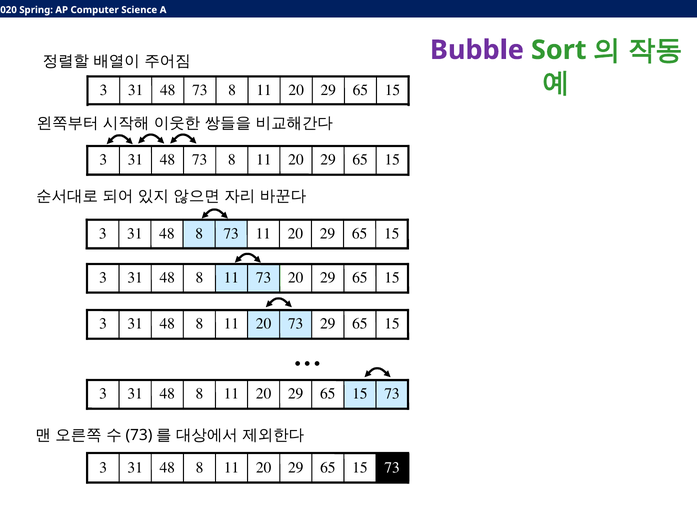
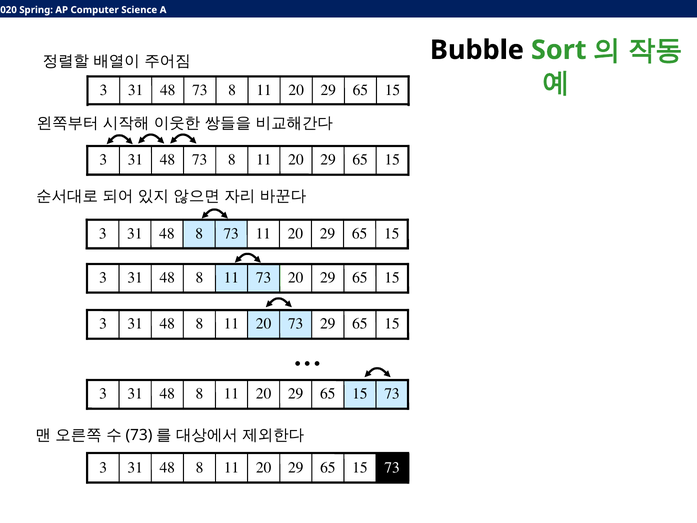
Bubble colour: purple -> black
